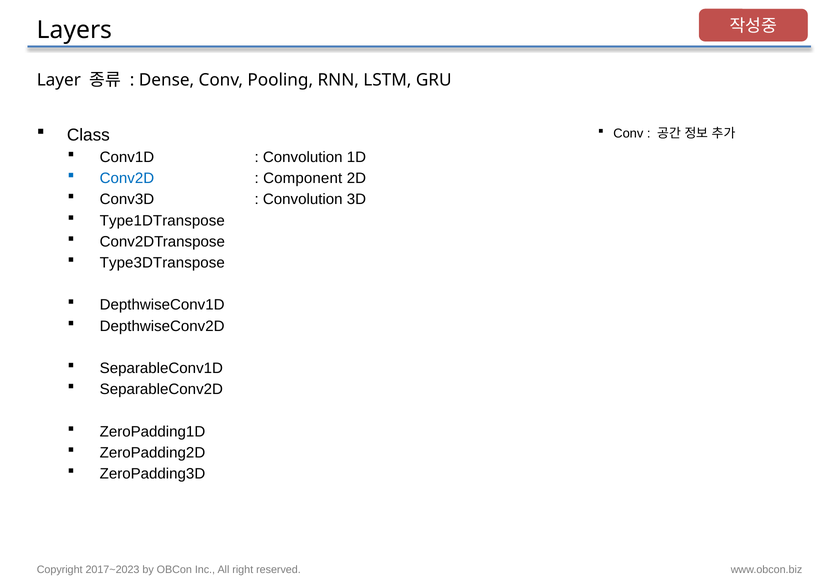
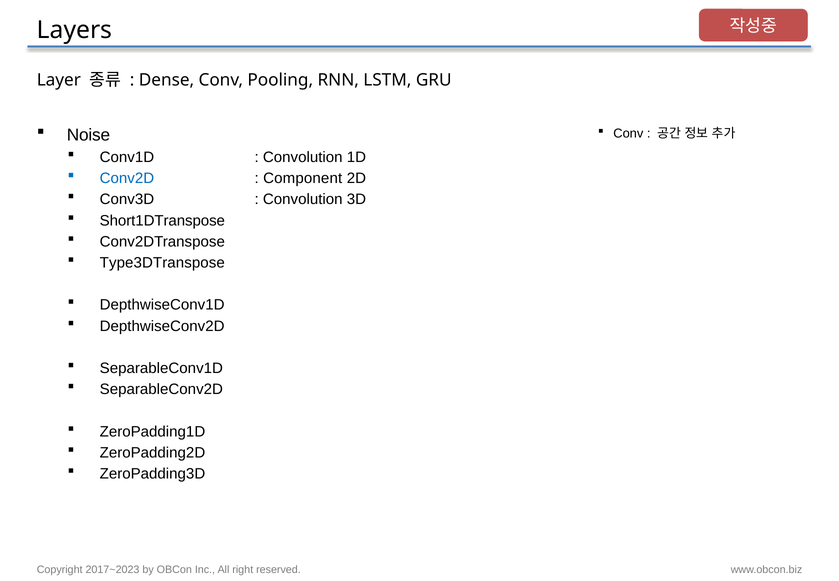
Class: Class -> Noise
Type1DTranspose: Type1DTranspose -> Short1DTranspose
